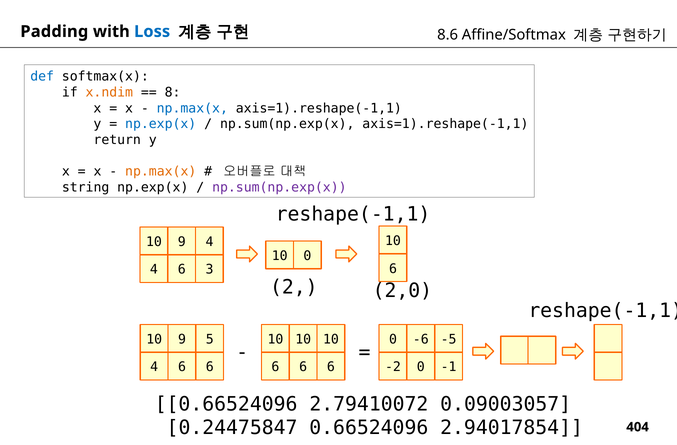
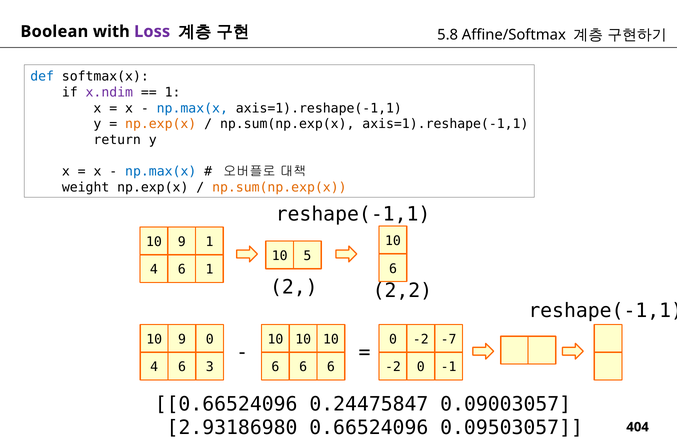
Padding: Padding -> Boolean
Loss colour: blue -> purple
8.6: 8.6 -> 5.8
x.ndim colour: orange -> purple
8 at (173, 92): 8 -> 1
np.exp(x at (161, 124) colour: blue -> orange
np.max(x at (161, 171) colour: orange -> blue
string: string -> weight
np.sum(np.exp(x at (279, 187) colour: purple -> orange
9 4: 4 -> 1
10 0: 0 -> 5
6 3: 3 -> 1
2,0: 2,0 -> 2,2
-5: -5 -> -7
-6 at (421, 339): -6 -> -2
9 5: 5 -> 0
6 6: 6 -> 3
2.79410072: 2.79410072 -> 0.24475847
0.24475847: 0.24475847 -> 2.93186980
2.94017854: 2.94017854 -> 0.09503057
